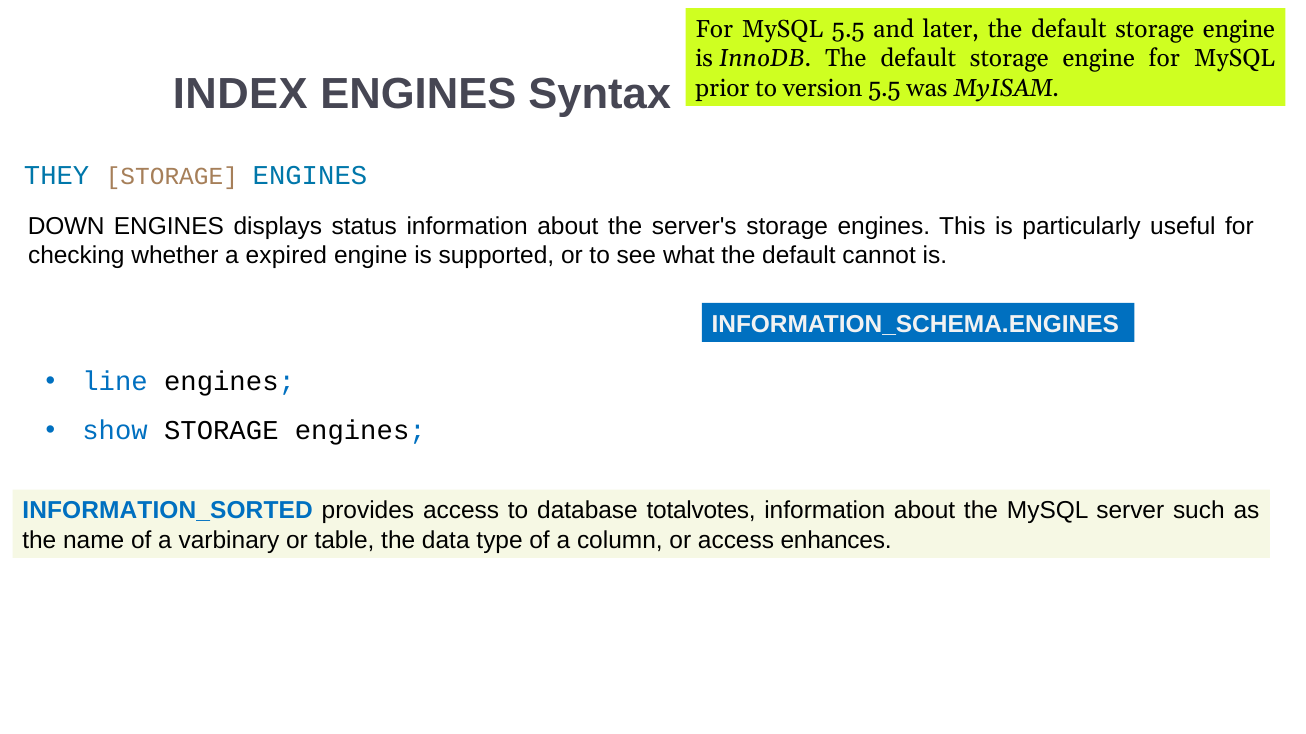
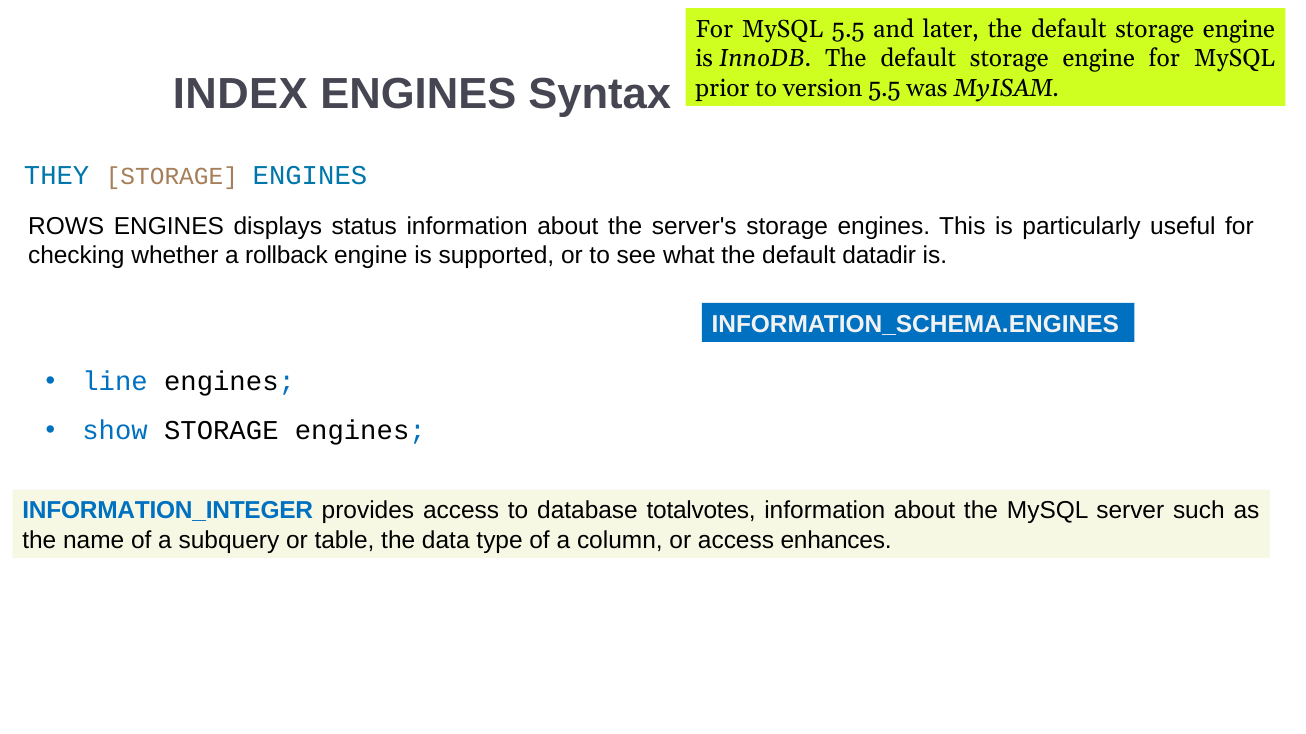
DOWN: DOWN -> ROWS
expired: expired -> rollback
cannot: cannot -> datadir
INFORMATION_SORTED: INFORMATION_SORTED -> INFORMATION_INTEGER
varbinary: varbinary -> subquery
